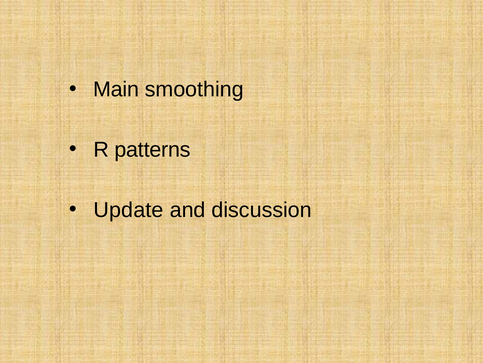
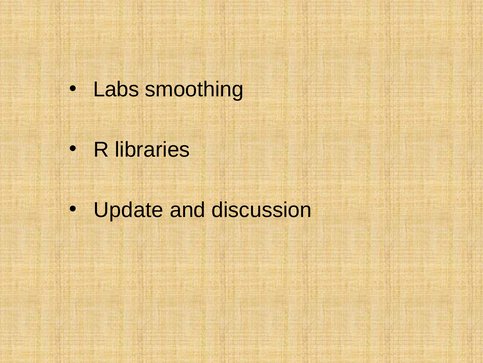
Main: Main -> Labs
patterns: patterns -> libraries
